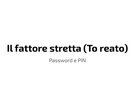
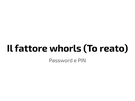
stretta: stretta -> whorls
